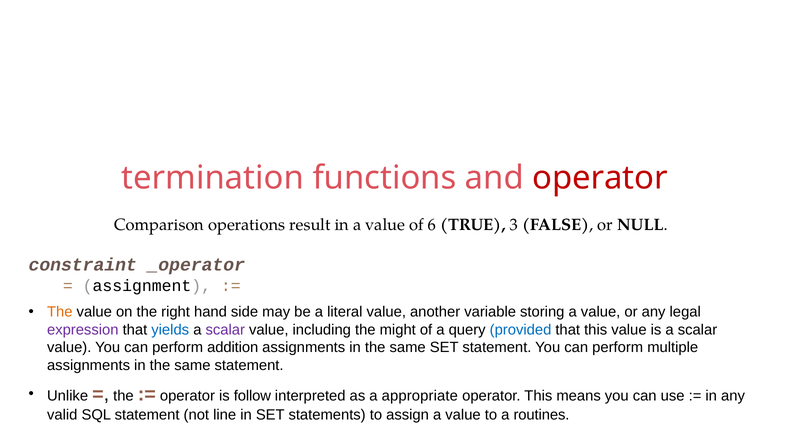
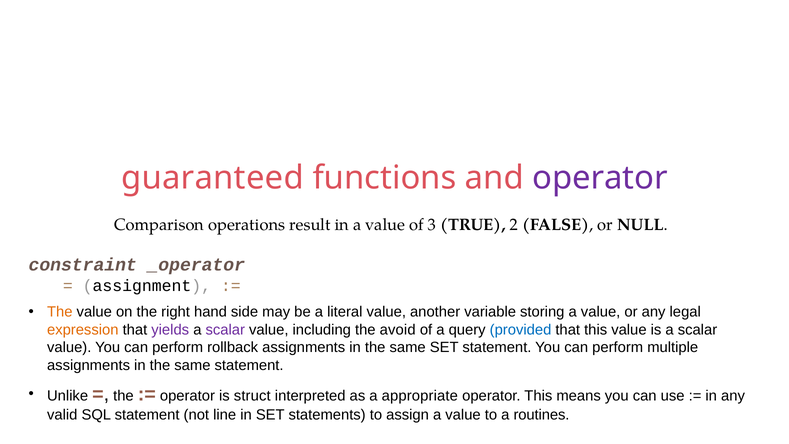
termination: termination -> guaranteed
operator at (600, 178) colour: red -> purple
6: 6 -> 3
3: 3 -> 2
expression colour: purple -> orange
yields colour: blue -> purple
might: might -> avoid
addition: addition -> rollback
follow: follow -> struct
